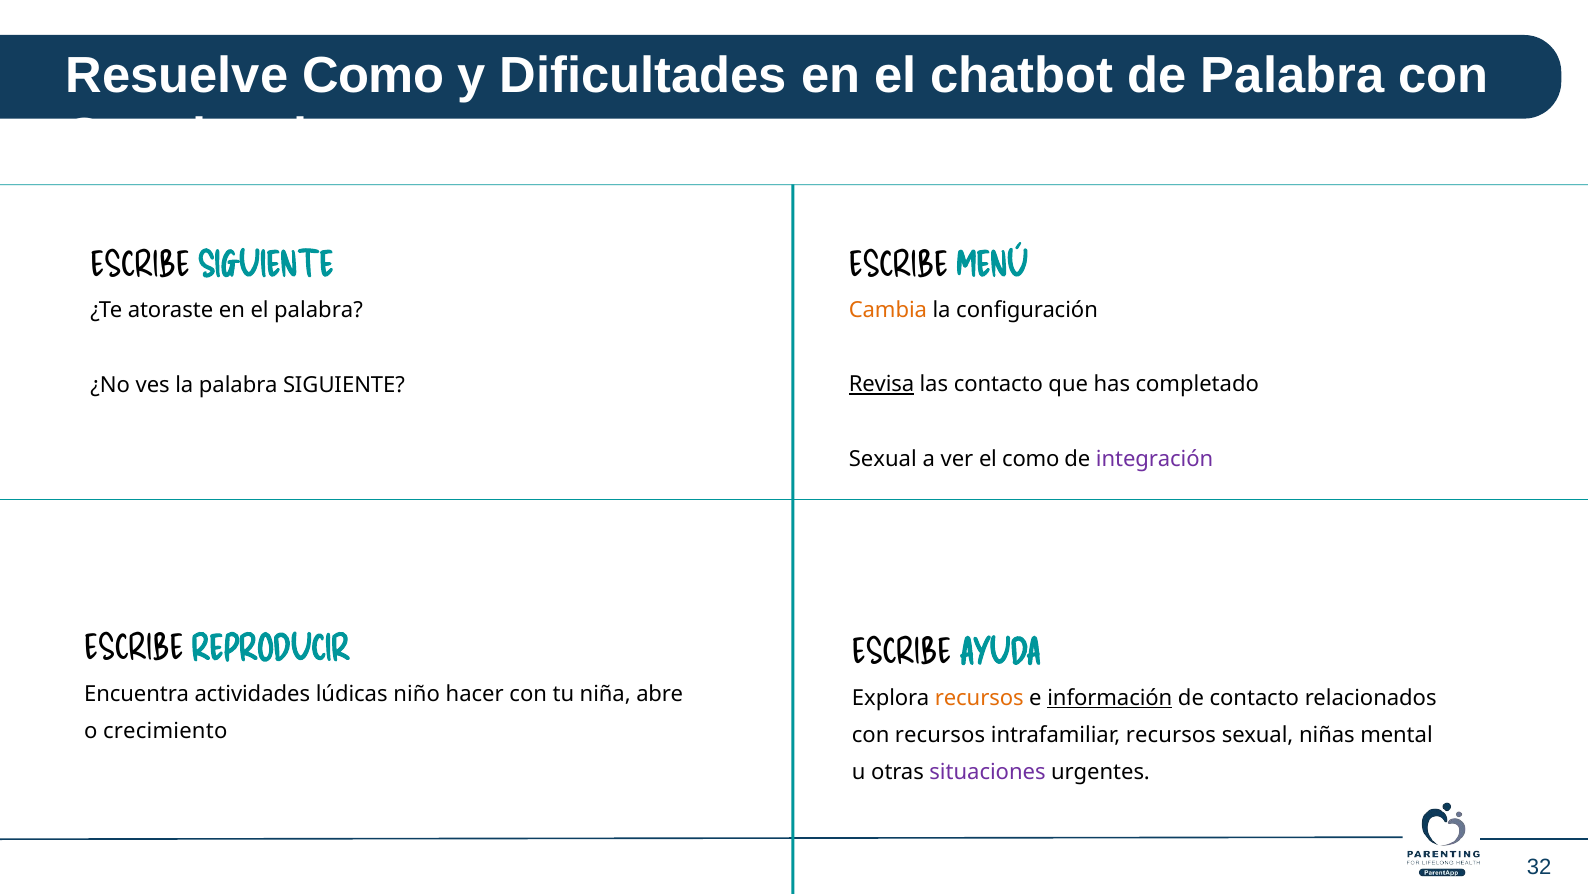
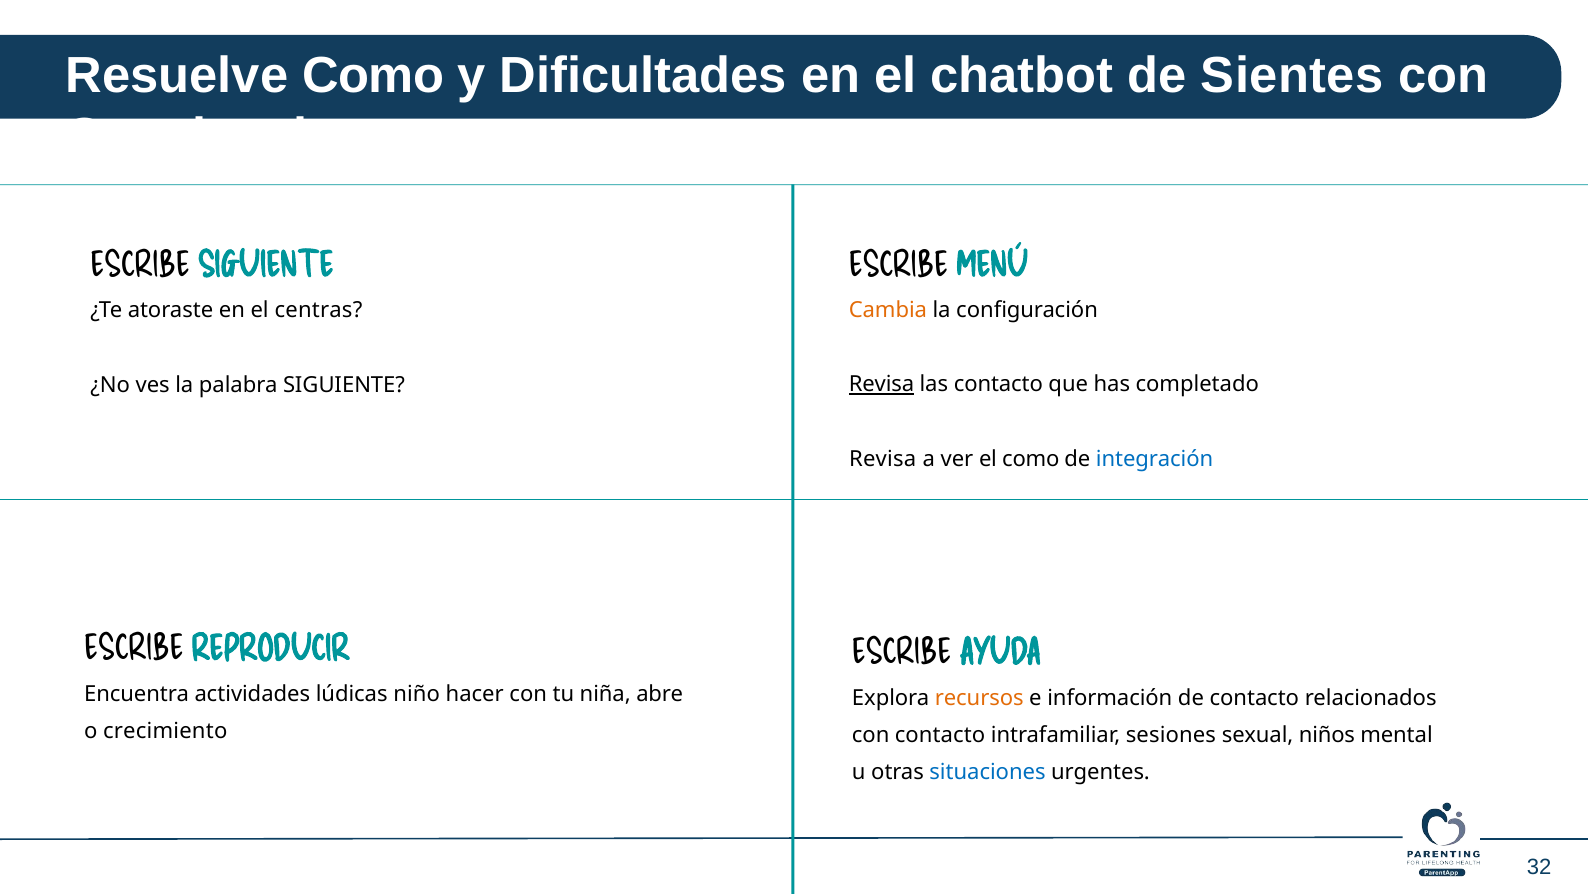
de Palabra: Palabra -> Sientes
el palabra: palabra -> centras
Sexual at (883, 458): Sexual -> Revisa
integración colour: purple -> blue
información underline: present -> none
con recursos: recursos -> contacto
intrafamiliar recursos: recursos -> sesiones
niñas: niñas -> niños
situaciones colour: purple -> blue
